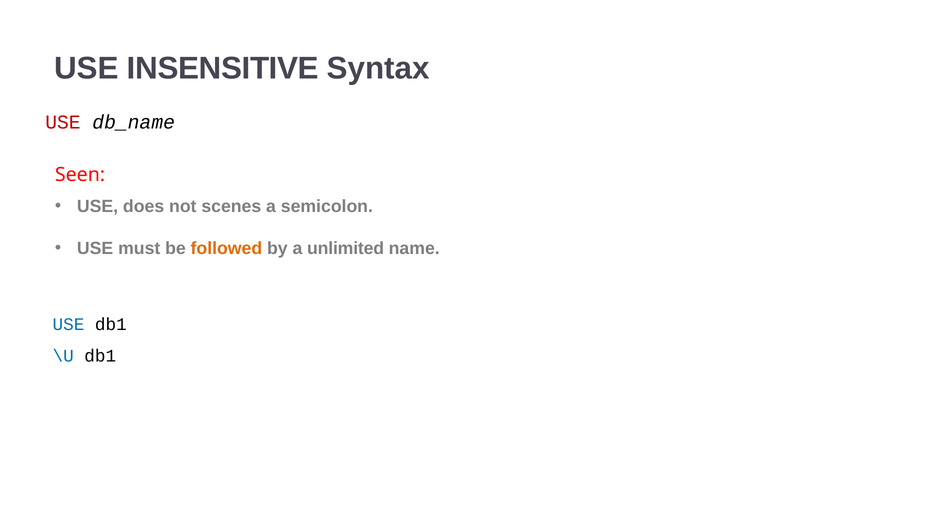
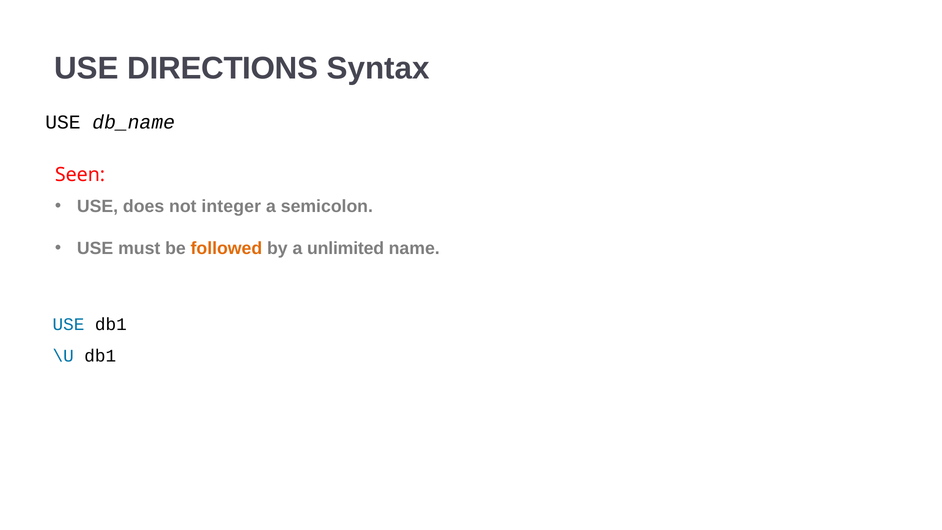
INSENSITIVE: INSENSITIVE -> DIRECTIONS
USE at (63, 122) colour: red -> black
scenes: scenes -> integer
